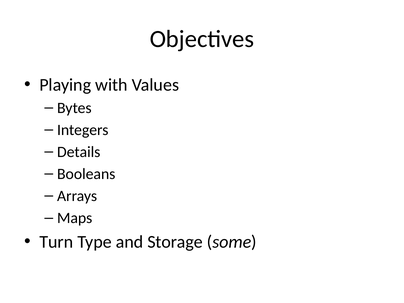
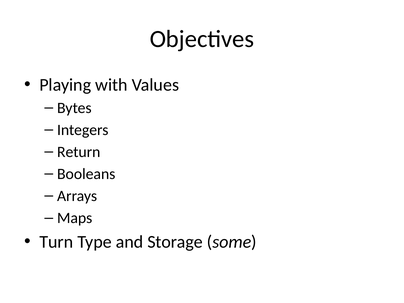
Details: Details -> Return
